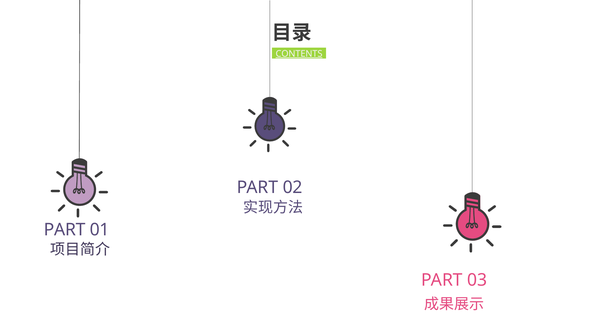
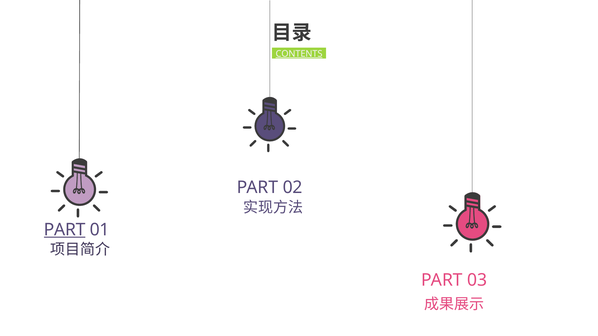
PART at (65, 230) underline: none -> present
